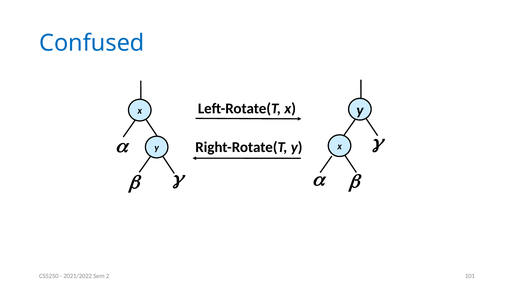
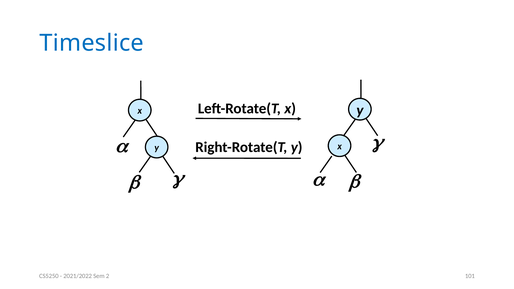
Confused: Confused -> Timeslice
